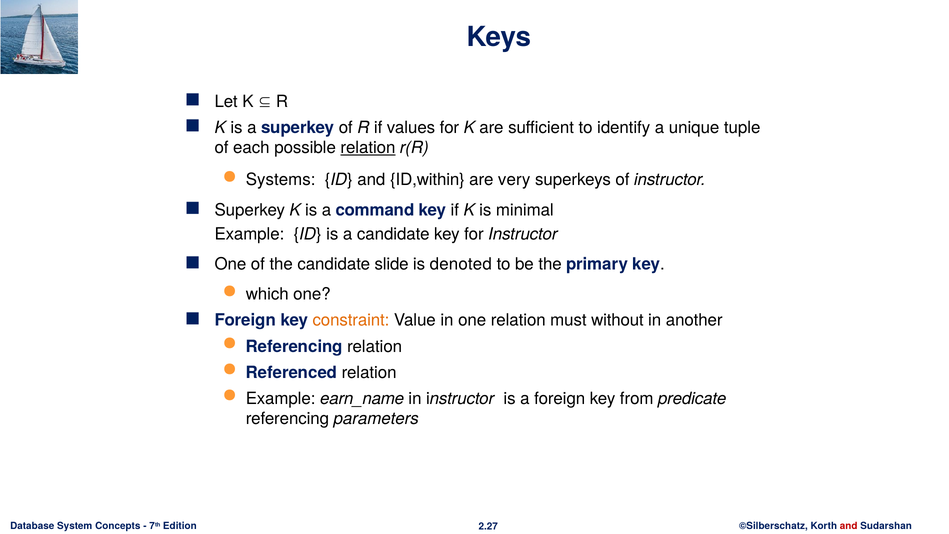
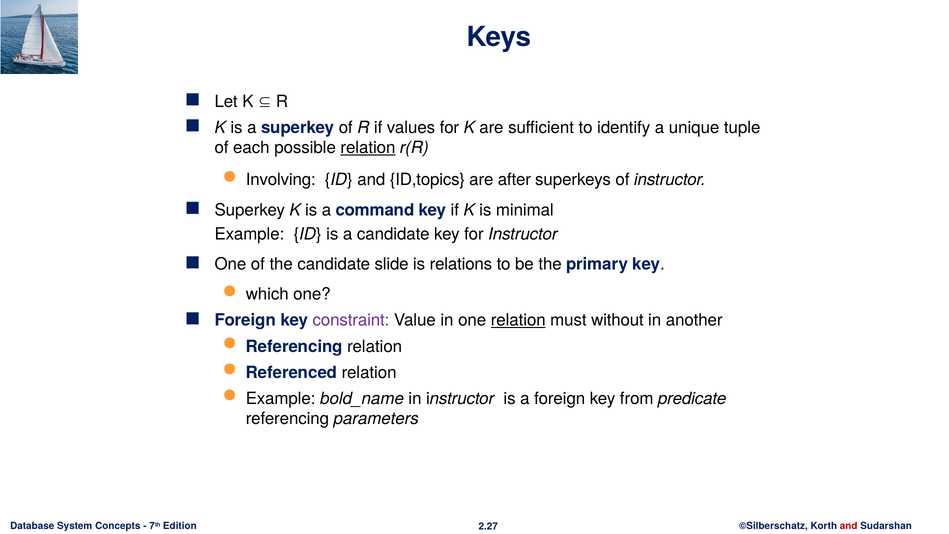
Systems: Systems -> Involving
ID,within: ID,within -> ID,topics
very: very -> after
denoted: denoted -> relations
constraint colour: orange -> purple
relation at (518, 320) underline: none -> present
earn_name: earn_name -> bold_name
